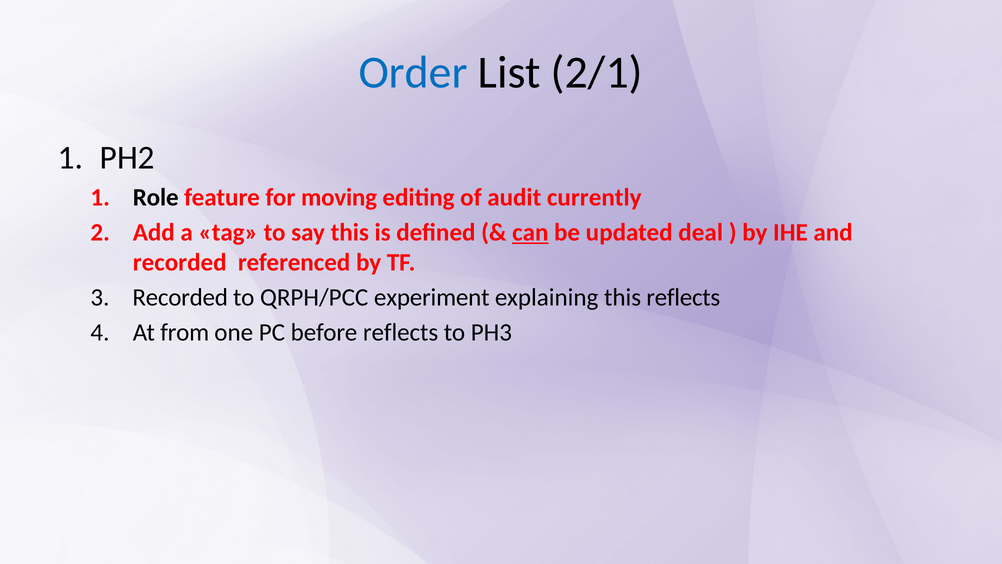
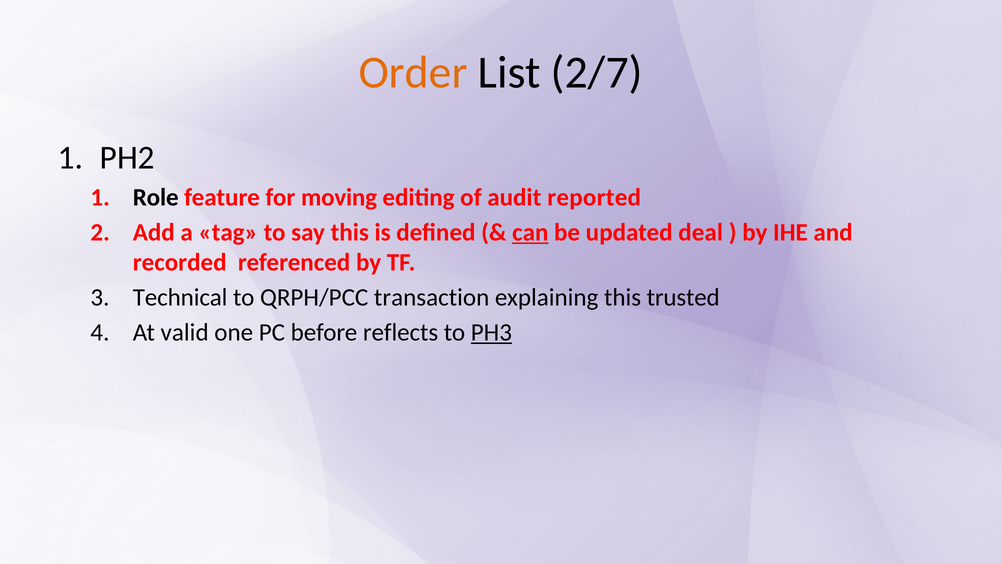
Order colour: blue -> orange
2/1: 2/1 -> 2/7
currently: currently -> reported
Recorded at (180, 297): Recorded -> Technical
experiment: experiment -> transaction
this reflects: reflects -> trusted
from: from -> valid
PH3 underline: none -> present
